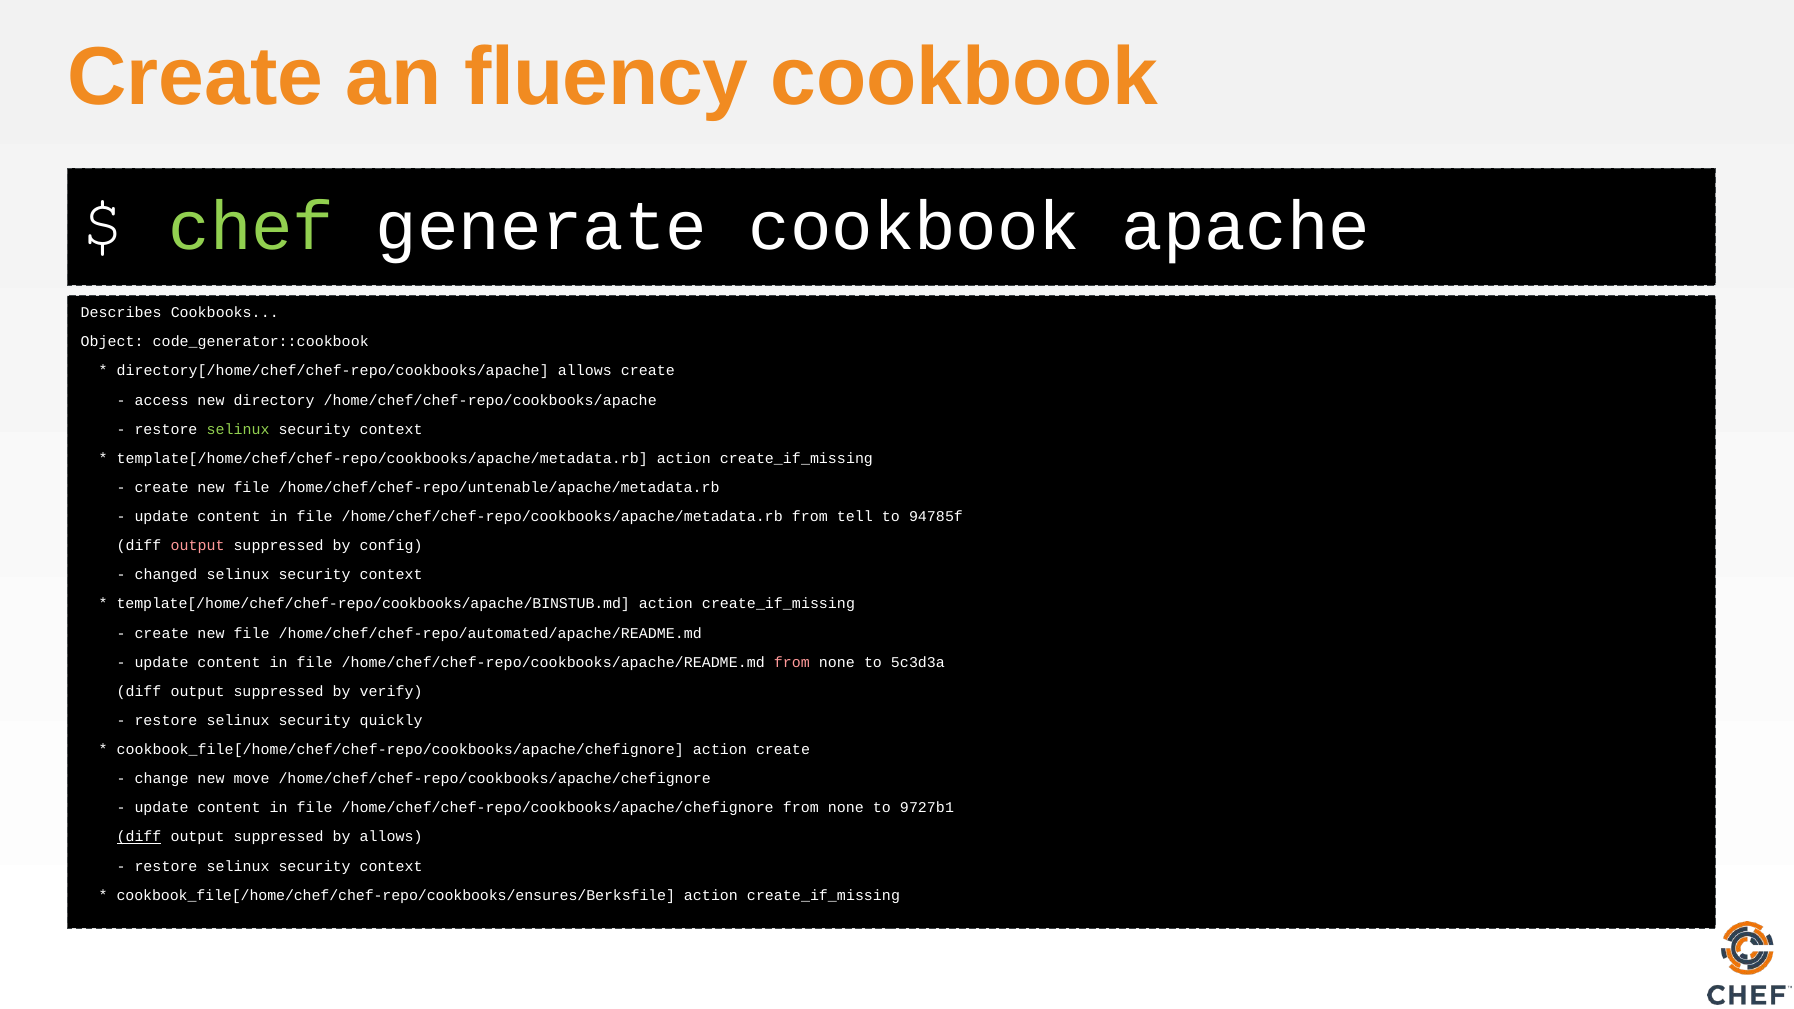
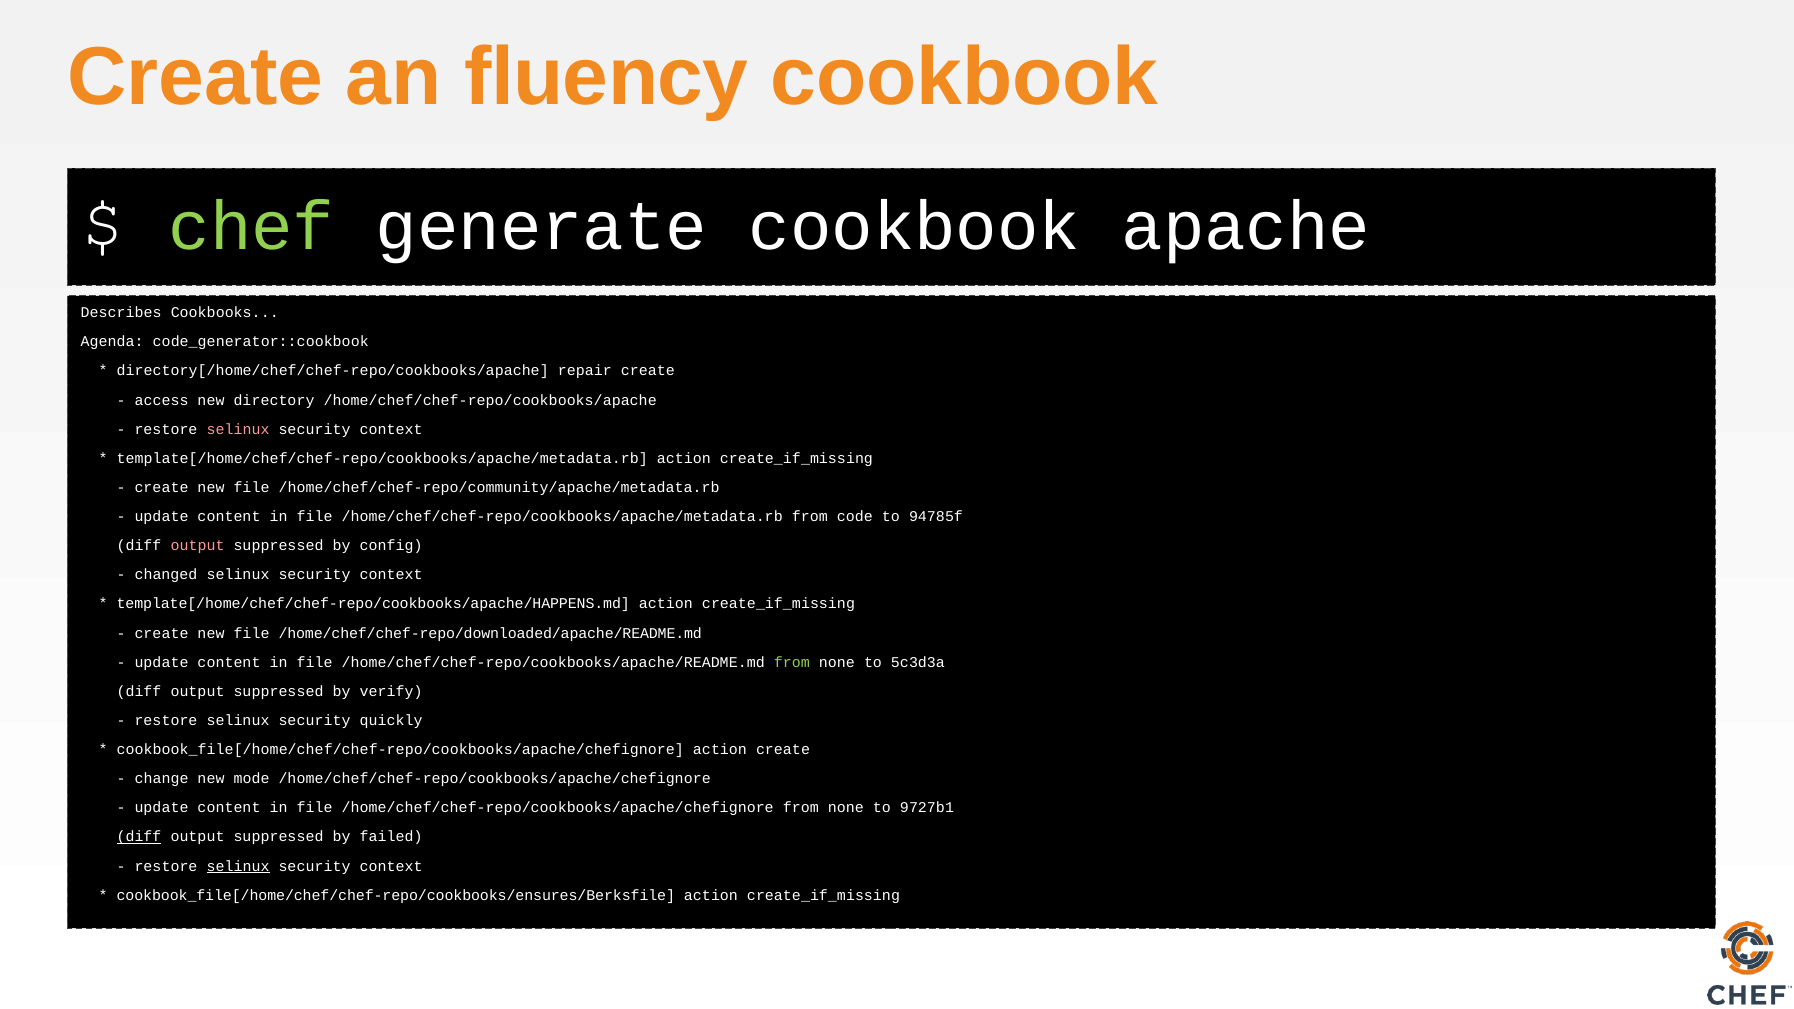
Object: Object -> Agenda
directory[/home/chef/chef-repo/cookbooks/apache allows: allows -> repair
selinux at (238, 429) colour: light green -> pink
/home/chef/chef-repo/untenable/apache/metadata.rb: /home/chef/chef-repo/untenable/apache/metadata.rb -> /home/chef/chef-repo/community/apache/metadata.rb
tell: tell -> code
template[/home/chef/chef-repo/cookbooks/apache/BINSTUB.md: template[/home/chef/chef-repo/cookbooks/apache/BINSTUB.md -> template[/home/chef/chef-repo/cookbooks/apache/HAPPENS.md
/home/chef/chef-repo/automated/apache/README.md: /home/chef/chef-repo/automated/apache/README.md -> /home/chef/chef-repo/downloaded/apache/README.md
from at (792, 662) colour: pink -> light green
move: move -> mode
by allows: allows -> failed
selinux at (238, 866) underline: none -> present
